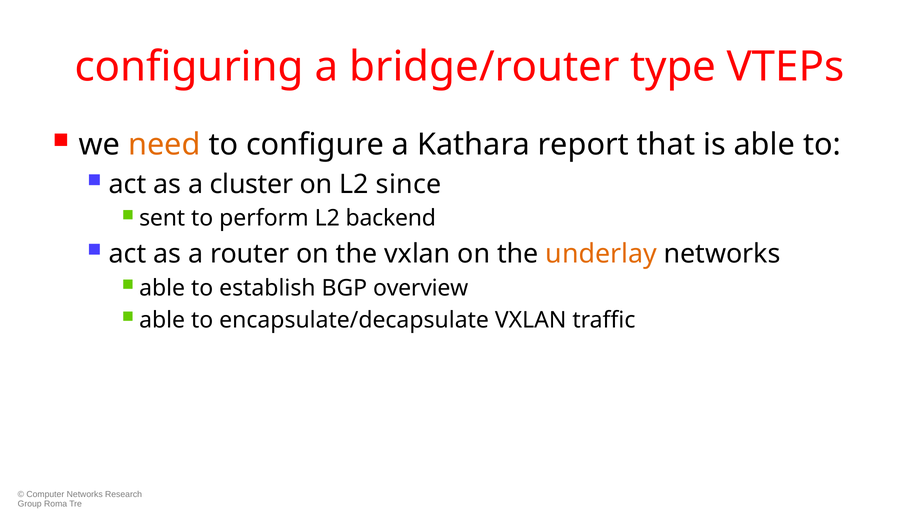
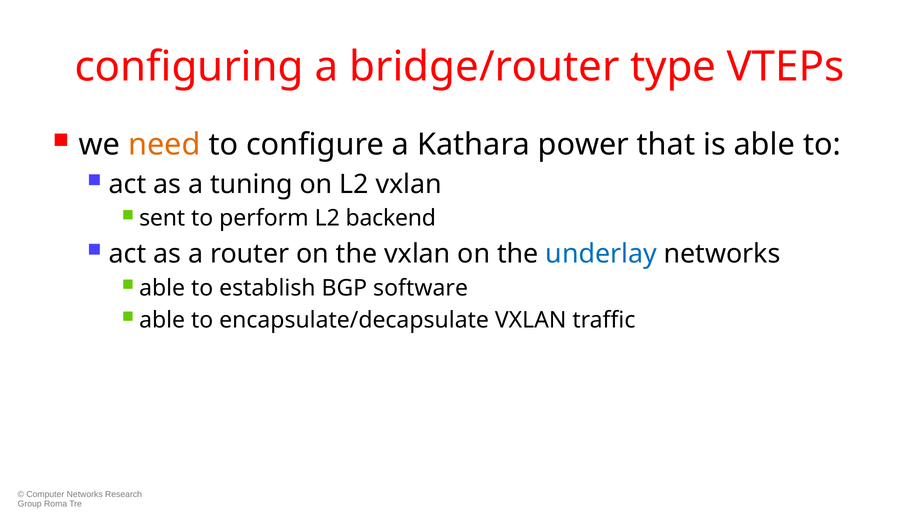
report: report -> power
cluster: cluster -> tuning
L2 since: since -> vxlan
underlay colour: orange -> blue
overview: overview -> software
